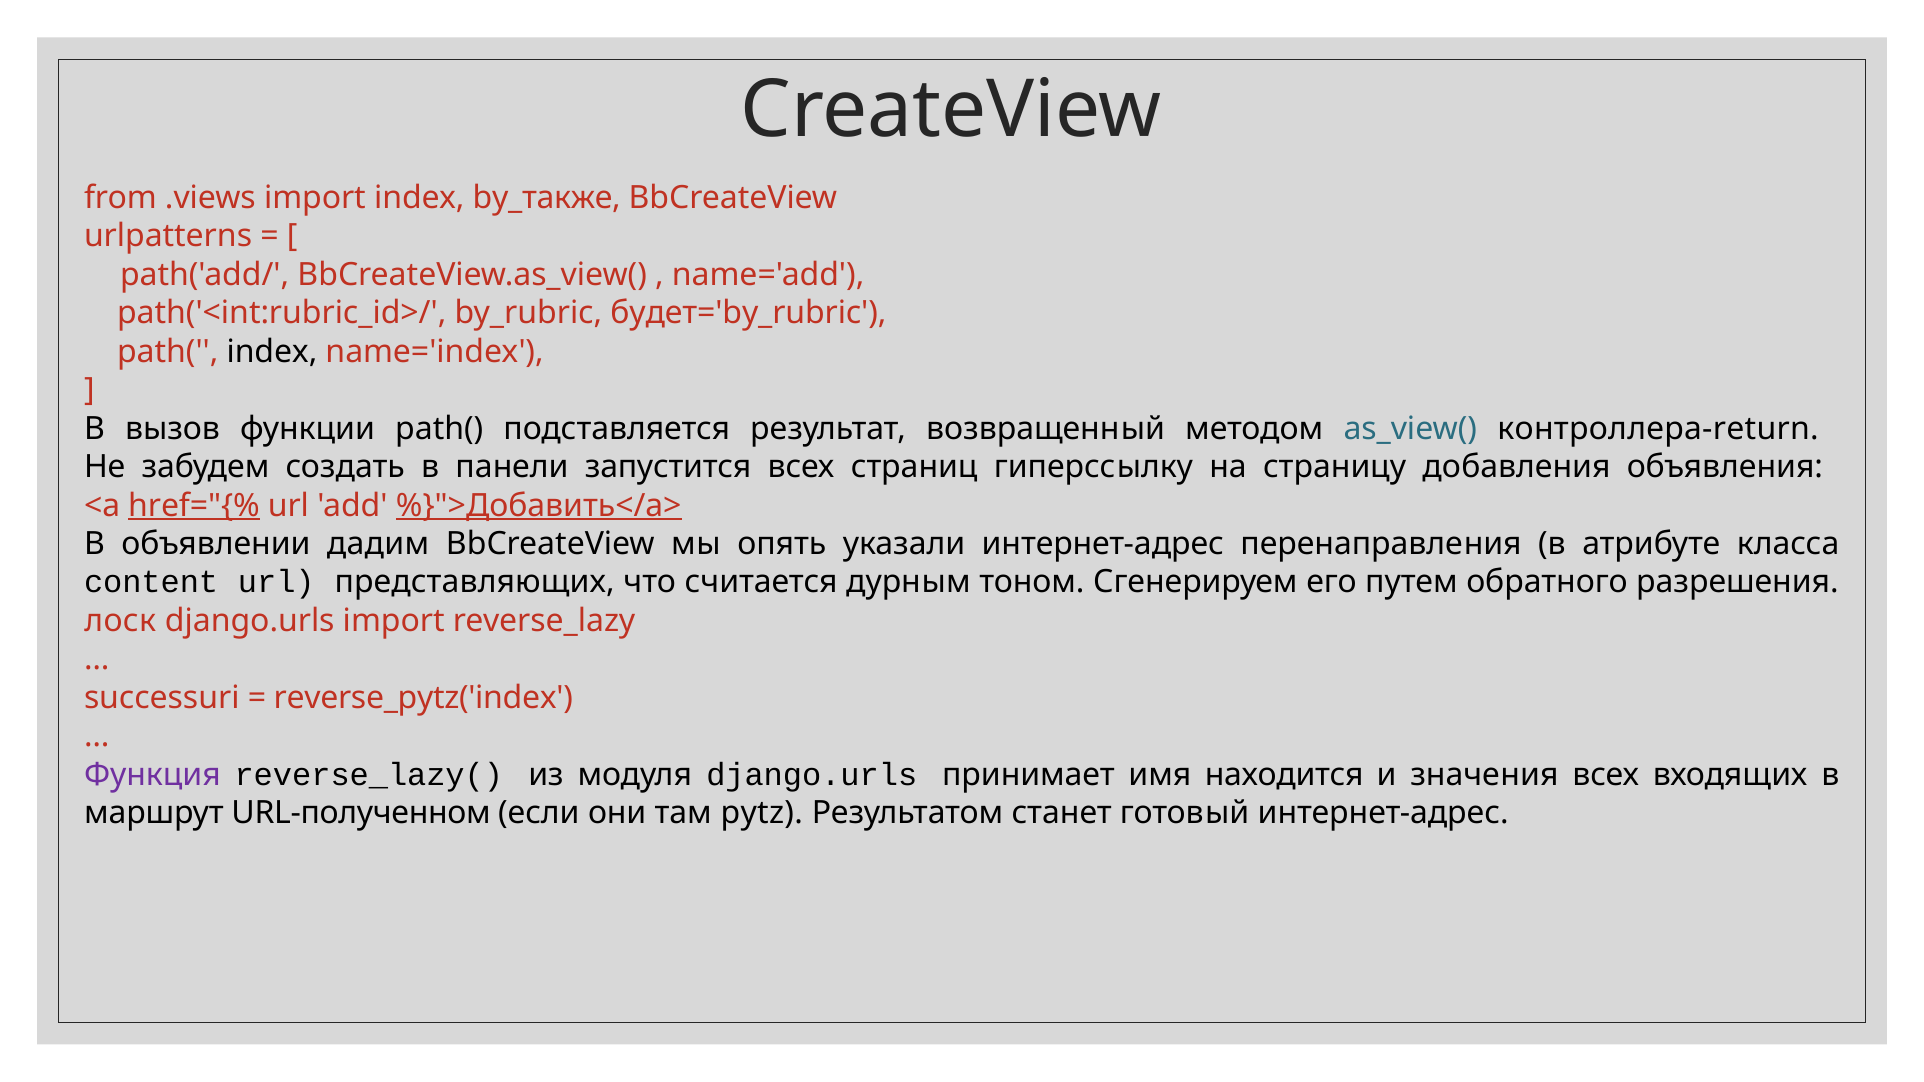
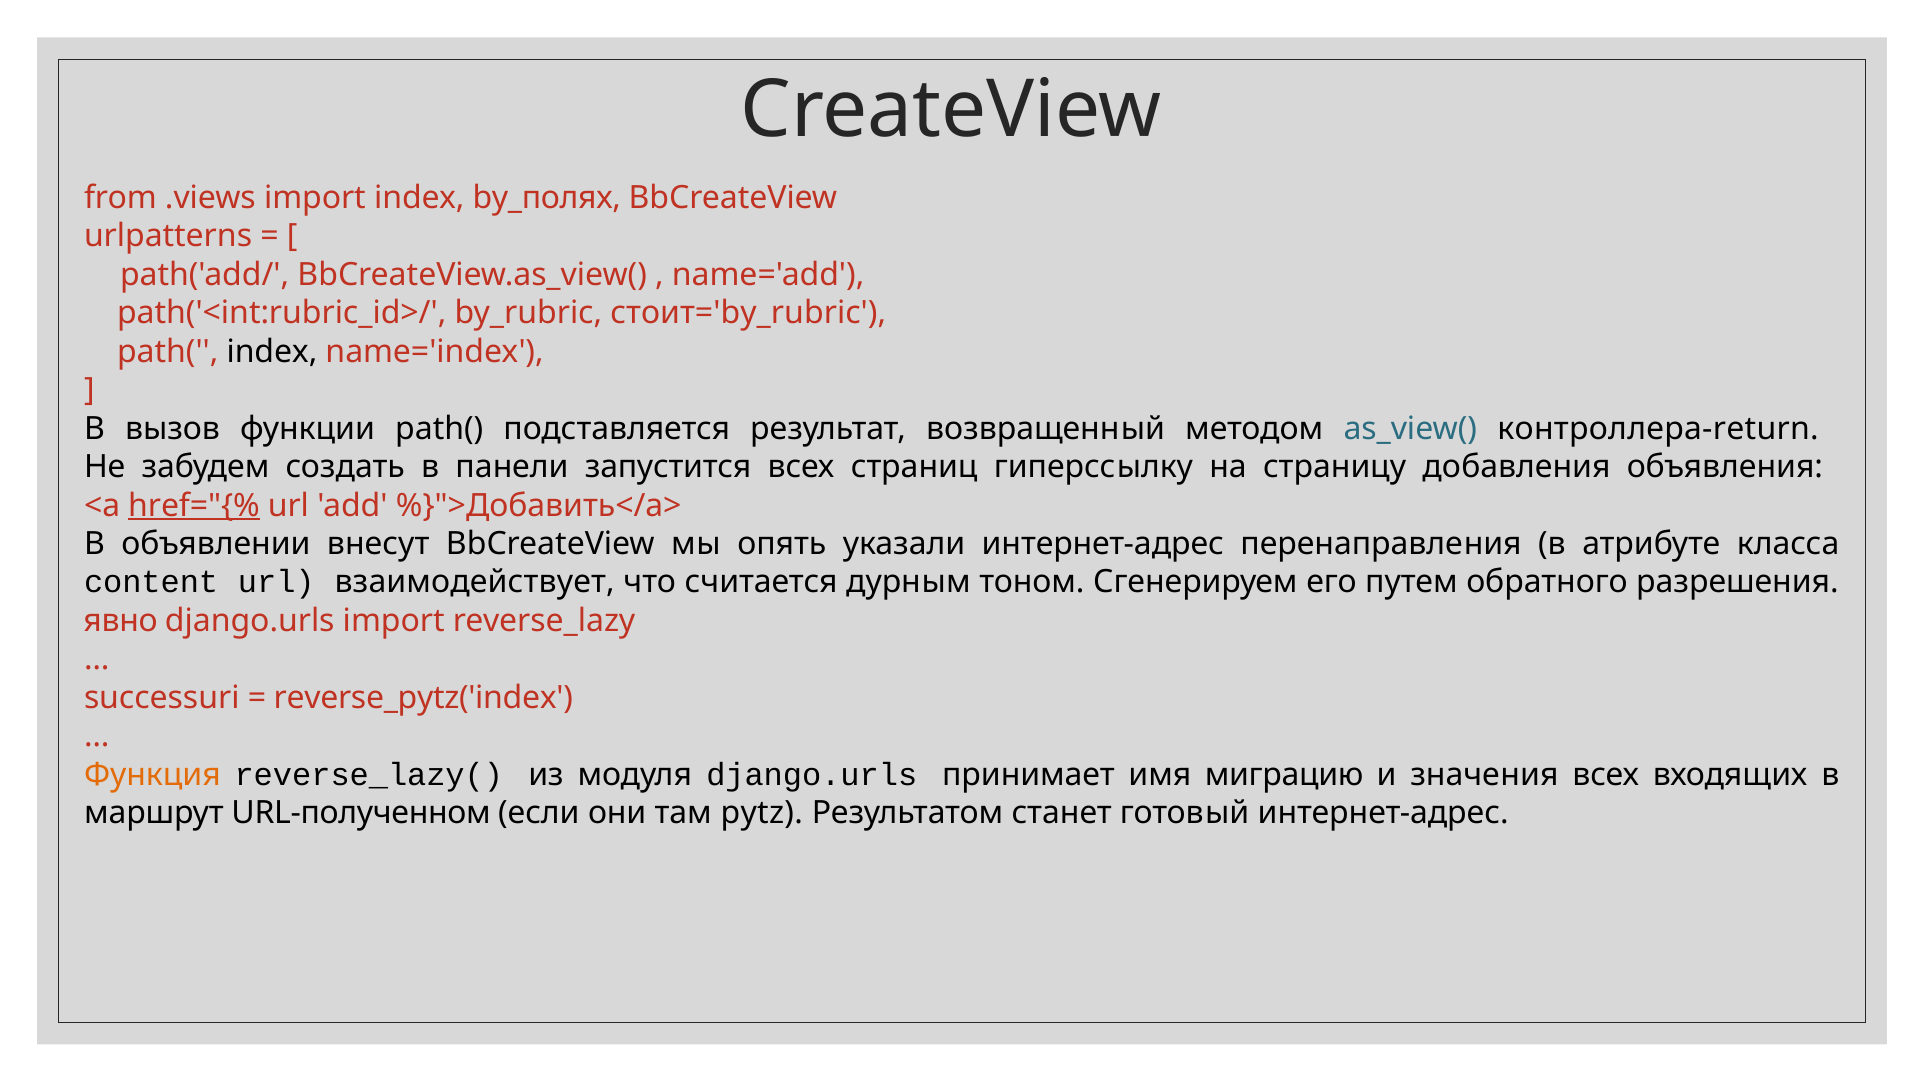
by_также: by_также -> by_полях
будет='by_rubric: будет='by_rubric -> стоит='by_rubric
%}">Добавить</а> underline: present -> none
дадим: дадим -> внесут
представляющих: представляющих -> взаимодействует
лоск: лоск -> явно
Функция colour: purple -> orange
находится: находится -> миграцию
